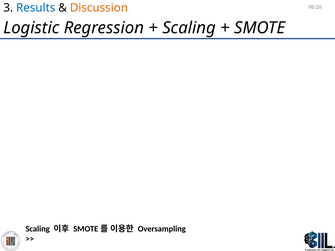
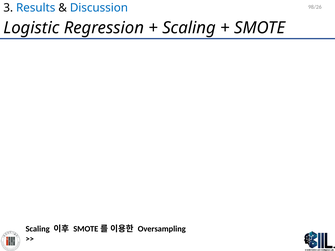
Discussion colour: orange -> blue
